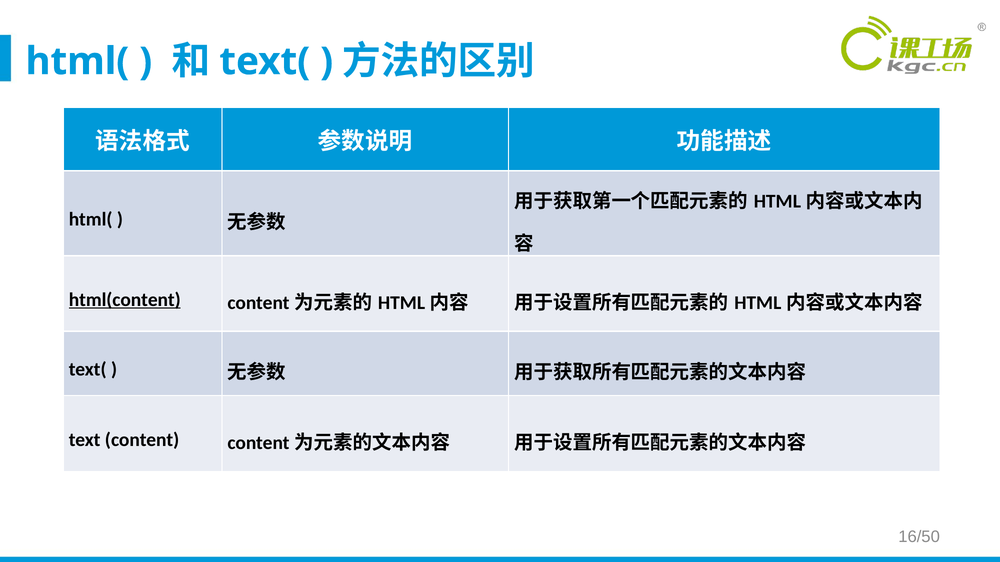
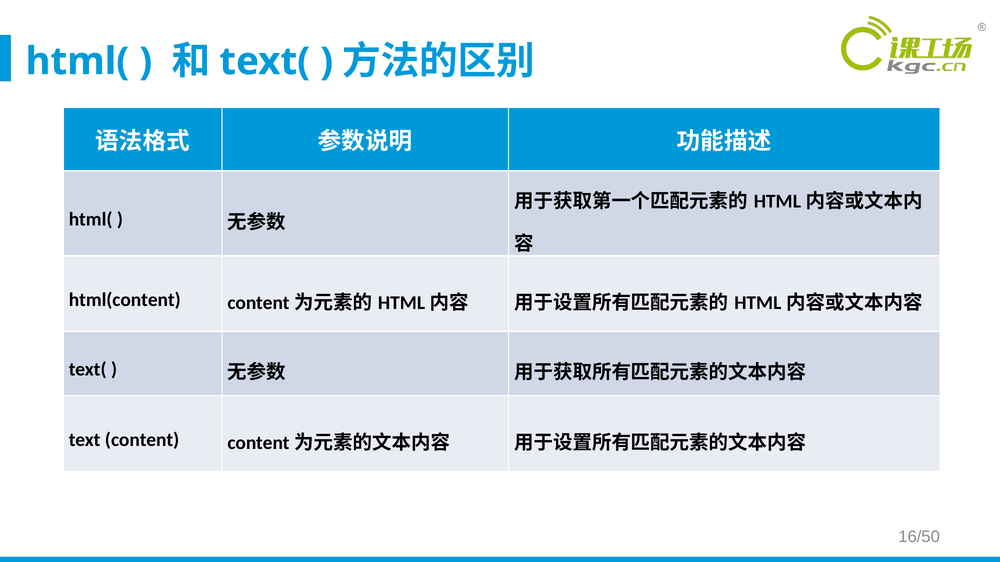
html(content underline: present -> none
